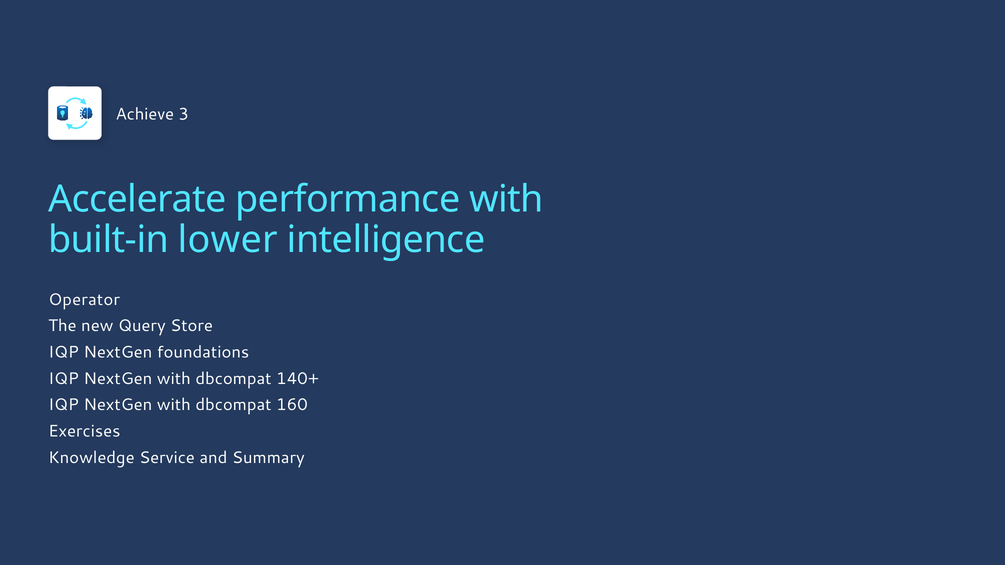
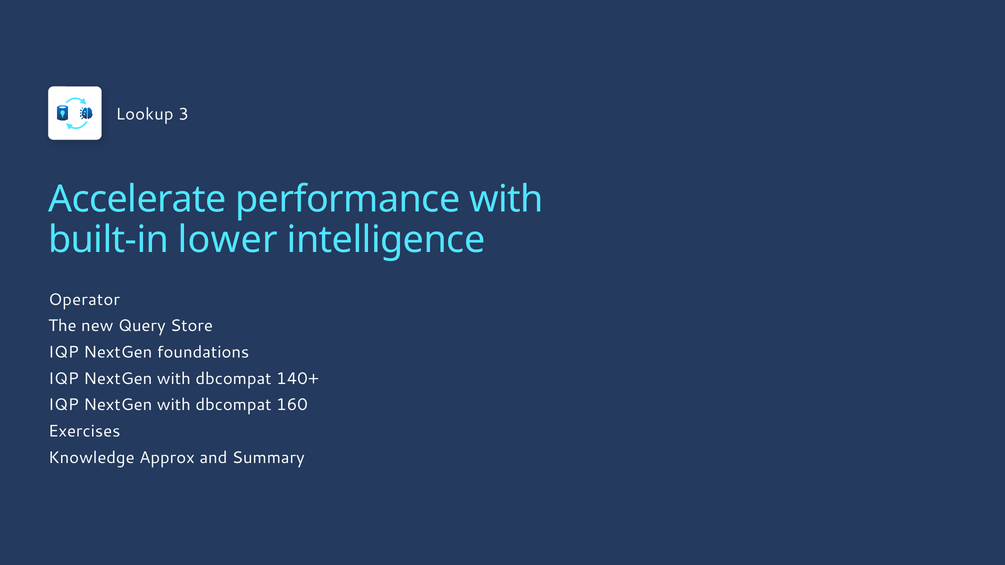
Achieve: Achieve -> Lookup
Service: Service -> Approx
